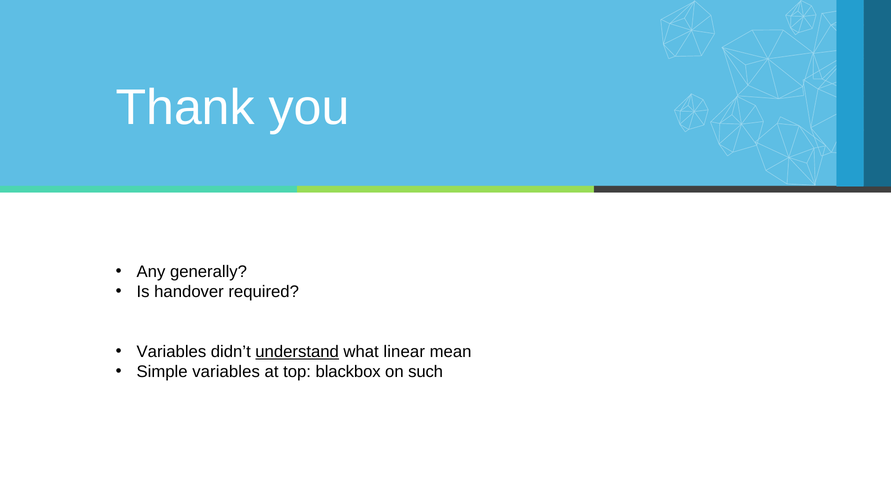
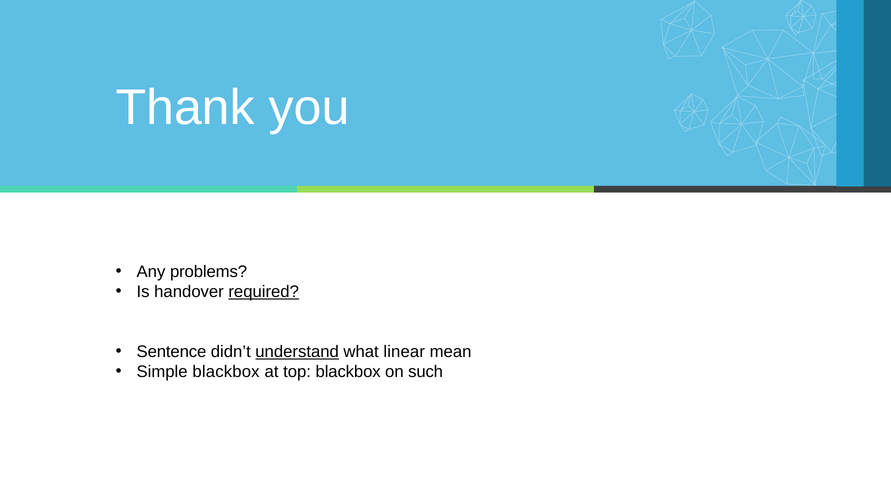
generally: generally -> problems
required underline: none -> present
Variables at (171, 352): Variables -> Sentence
Simple variables: variables -> blackbox
